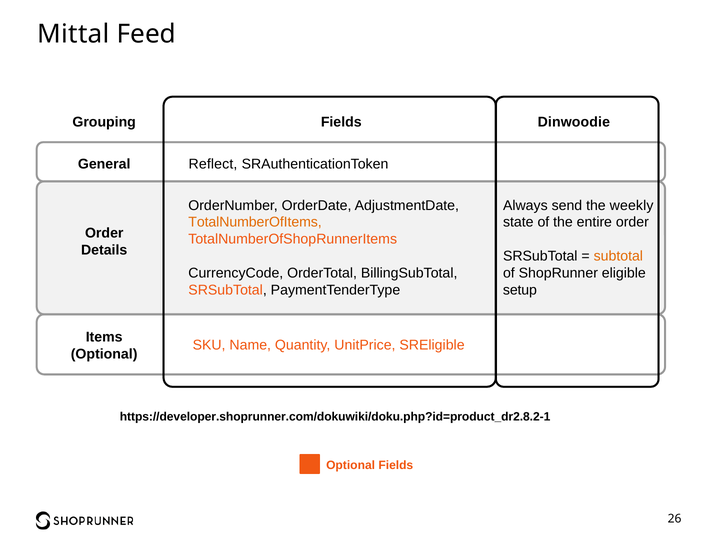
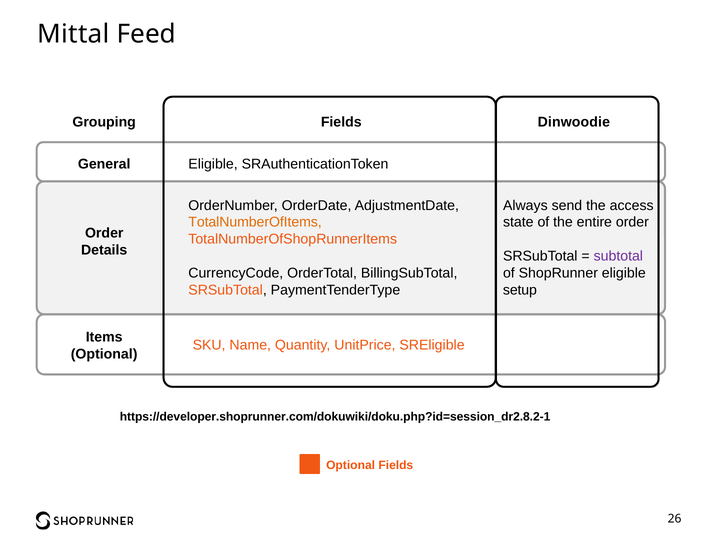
General Reflect: Reflect -> Eligible
weekly: weekly -> access
subtotal colour: orange -> purple
https://developer.shoprunner.com/dokuwiki/doku.php?id=product_dr2.8.2-1: https://developer.shoprunner.com/dokuwiki/doku.php?id=product_dr2.8.2-1 -> https://developer.shoprunner.com/dokuwiki/doku.php?id=session_dr2.8.2-1
